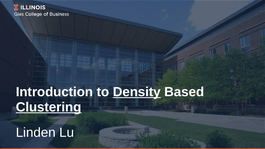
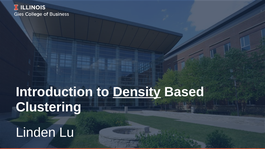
Clustering underline: present -> none
